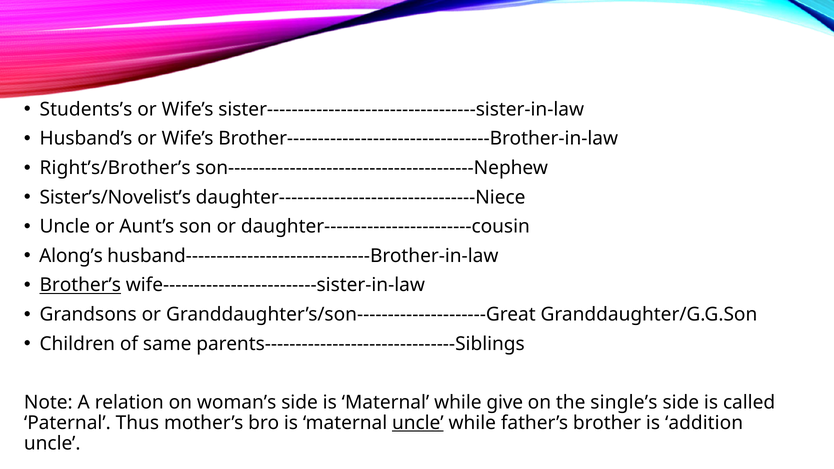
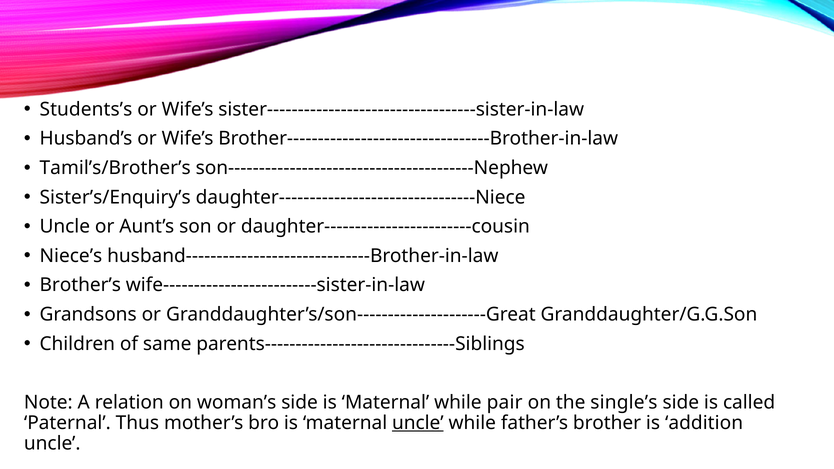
Right’s/Brother’s: Right’s/Brother’s -> Tamil’s/Brother’s
Sister’s/Novelist’s: Sister’s/Novelist’s -> Sister’s/Enquiry’s
Along’s: Along’s -> Niece’s
Brother’s underline: present -> none
give: give -> pair
